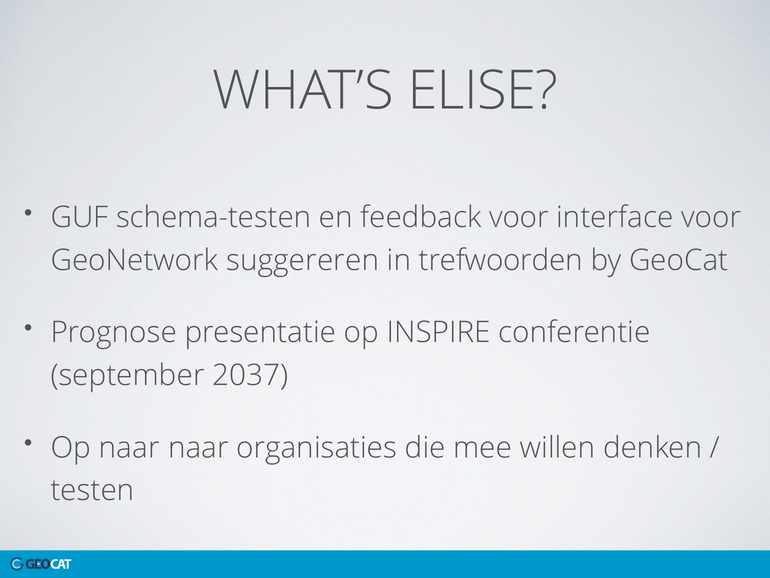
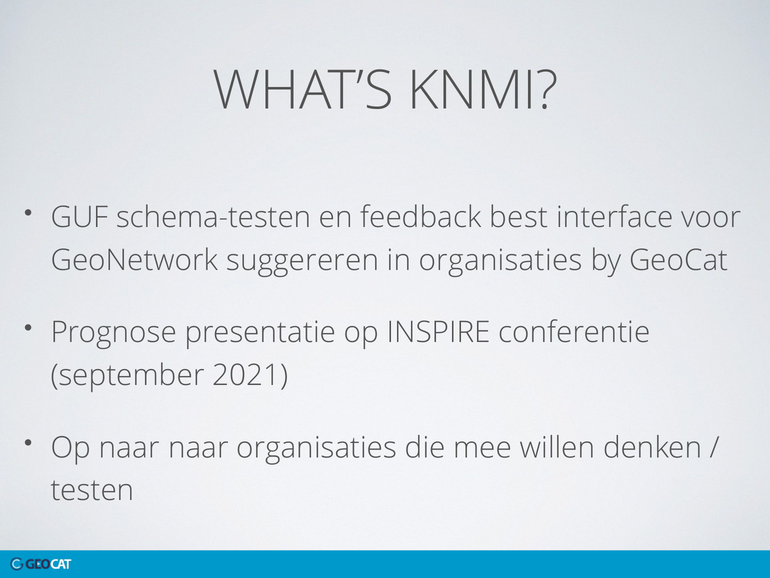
ELISE: ELISE -> KNMI
feedback voor: voor -> best
in trefwoorden: trefwoorden -> organisaties
2037: 2037 -> 2021
